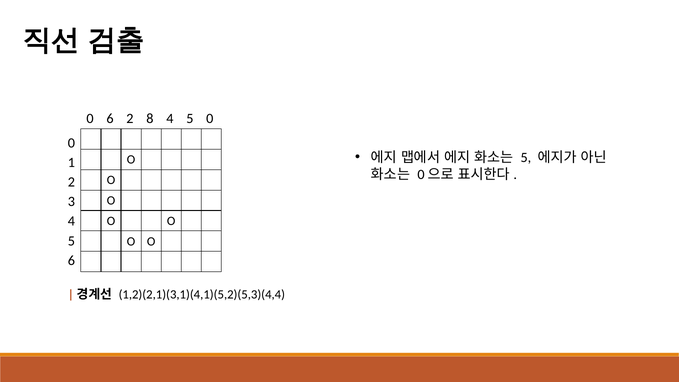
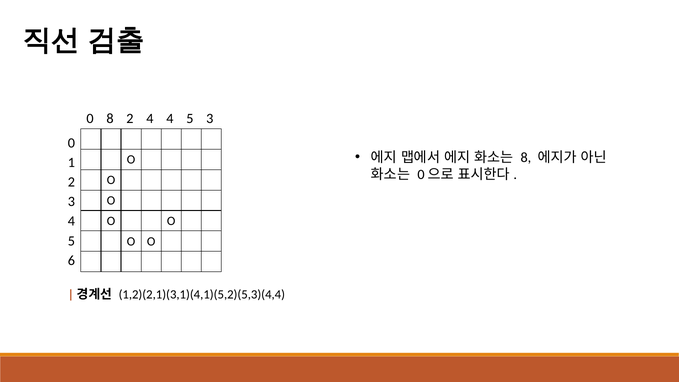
0 6: 6 -> 8
2 8: 8 -> 4
5 0: 0 -> 3
5 at (526, 158): 5 -> 8
